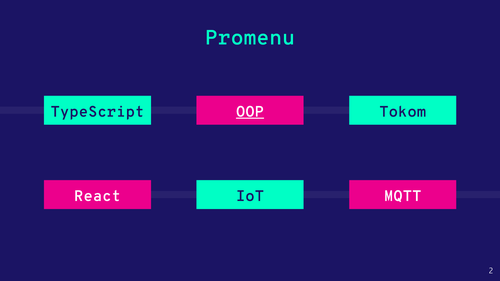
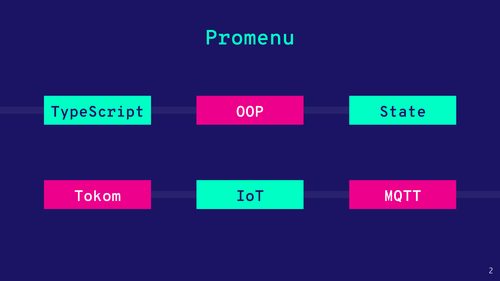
OOP underline: present -> none
Tokom: Tokom -> State
React: React -> Tokom
